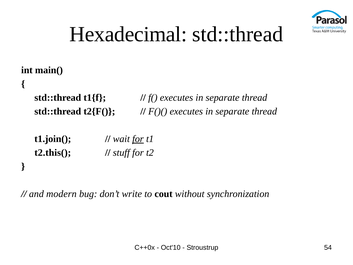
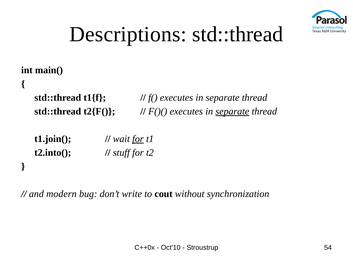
Hexadecimal: Hexadecimal -> Descriptions
separate at (232, 111) underline: none -> present
t2.this(: t2.this( -> t2.into(
